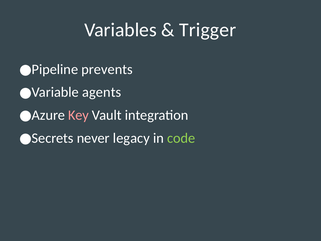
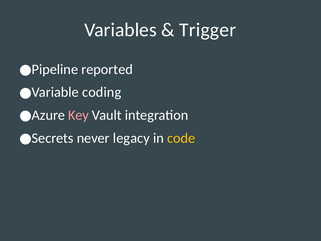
prevents: prevents -> reported
agents: agents -> coding
code colour: light green -> yellow
